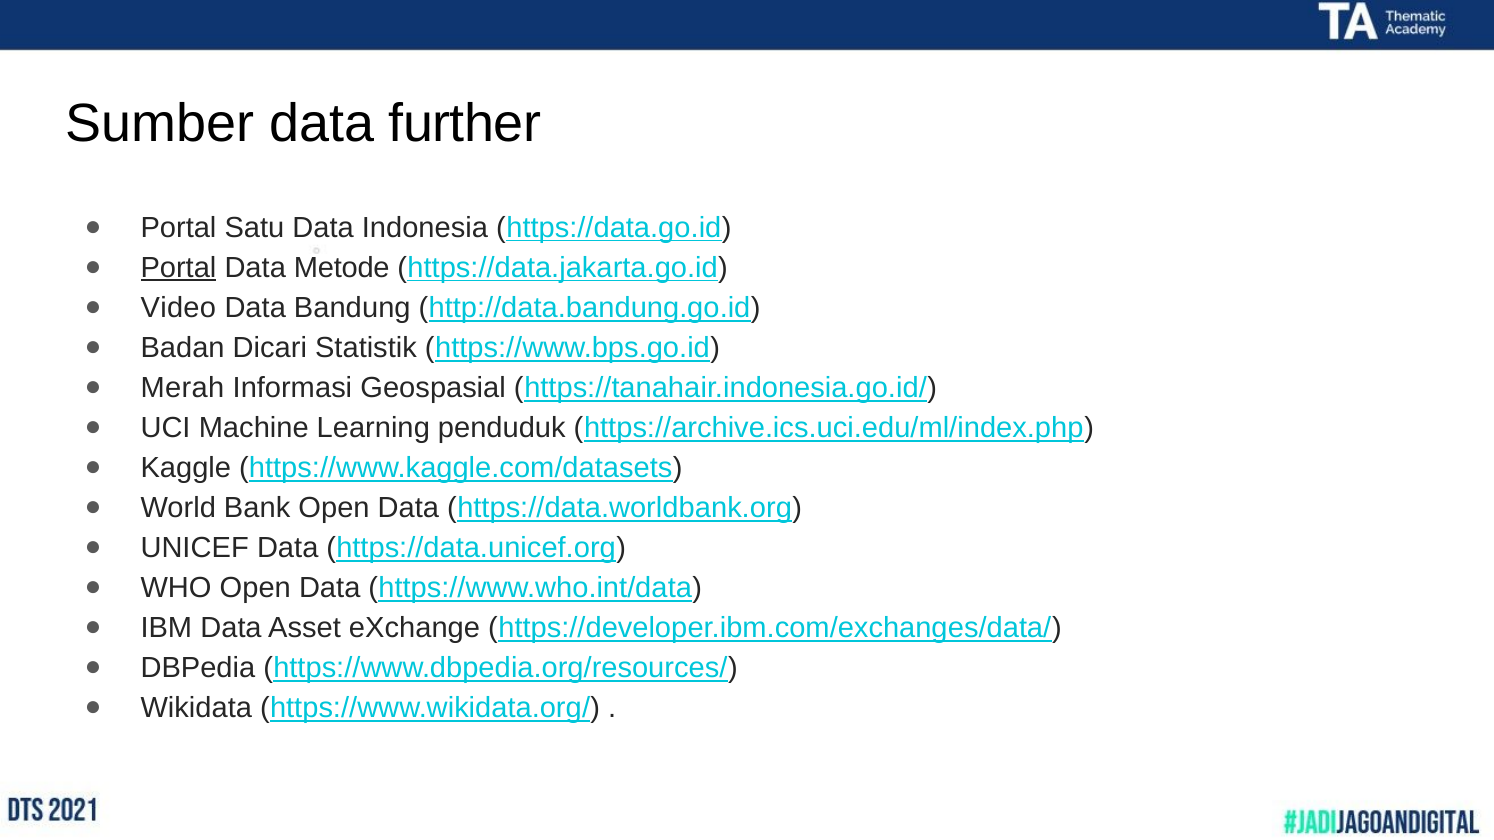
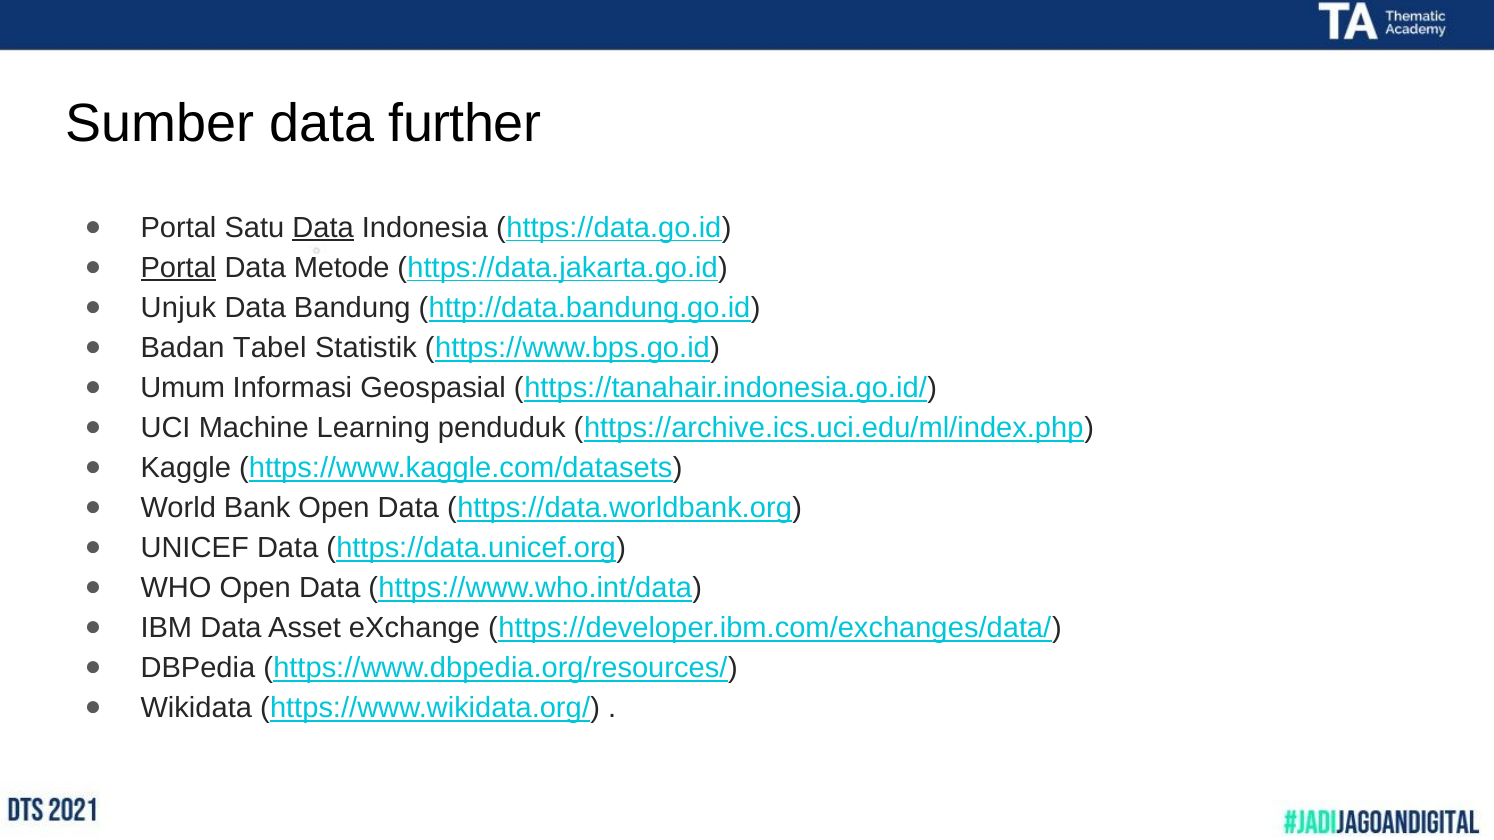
Data at (323, 228) underline: none -> present
Video: Video -> Unjuk
Dicari: Dicari -> Tabel
Merah: Merah -> Umum
